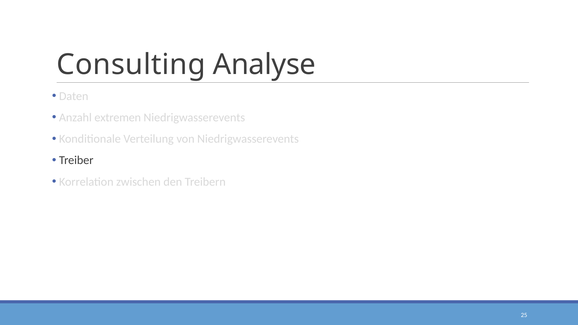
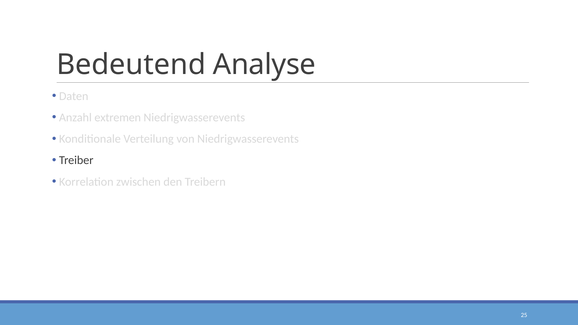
Consulting: Consulting -> Bedeutend
